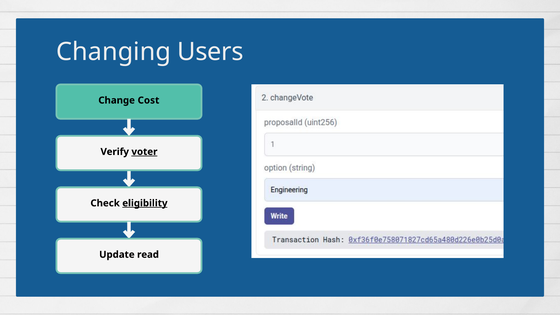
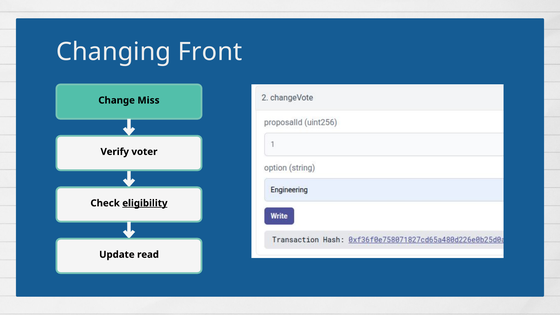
Users: Users -> Front
Cost: Cost -> Miss
voter underline: present -> none
